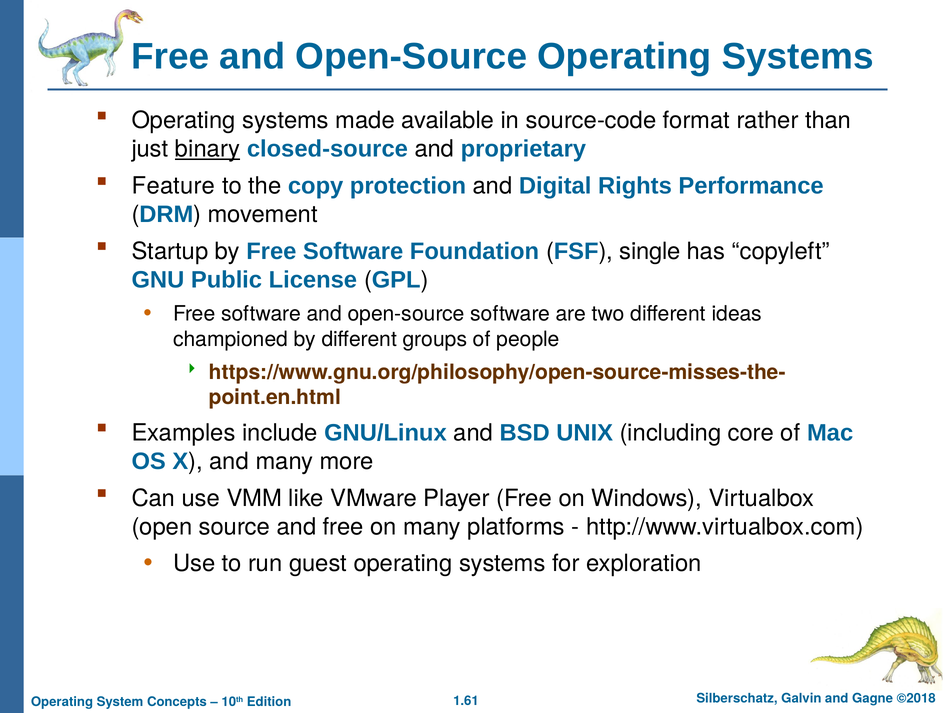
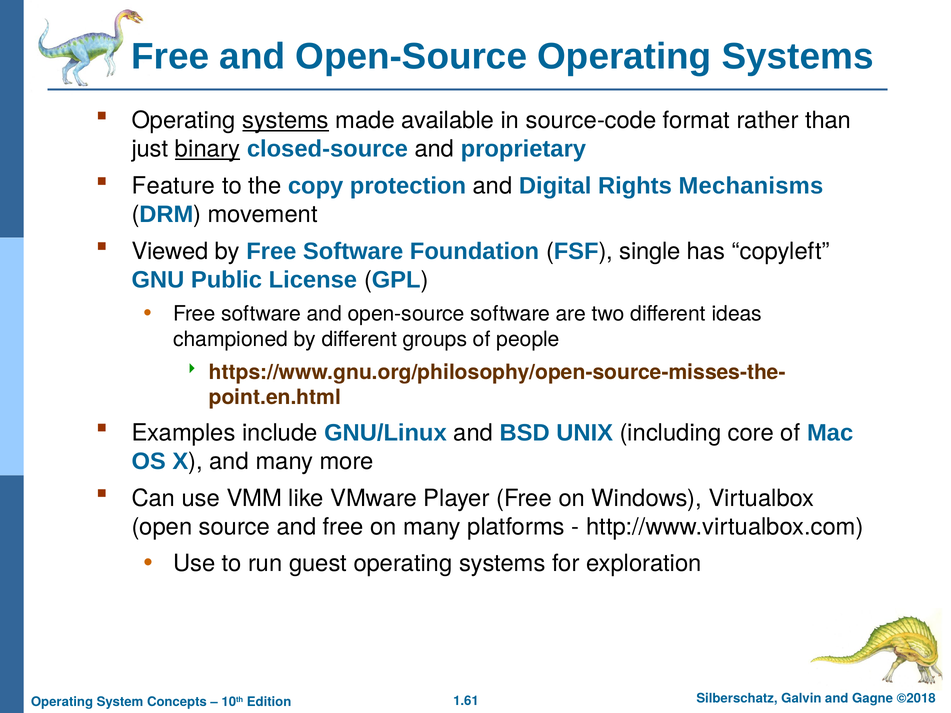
systems at (286, 121) underline: none -> present
Performance: Performance -> Mechanisms
Startup: Startup -> Viewed
